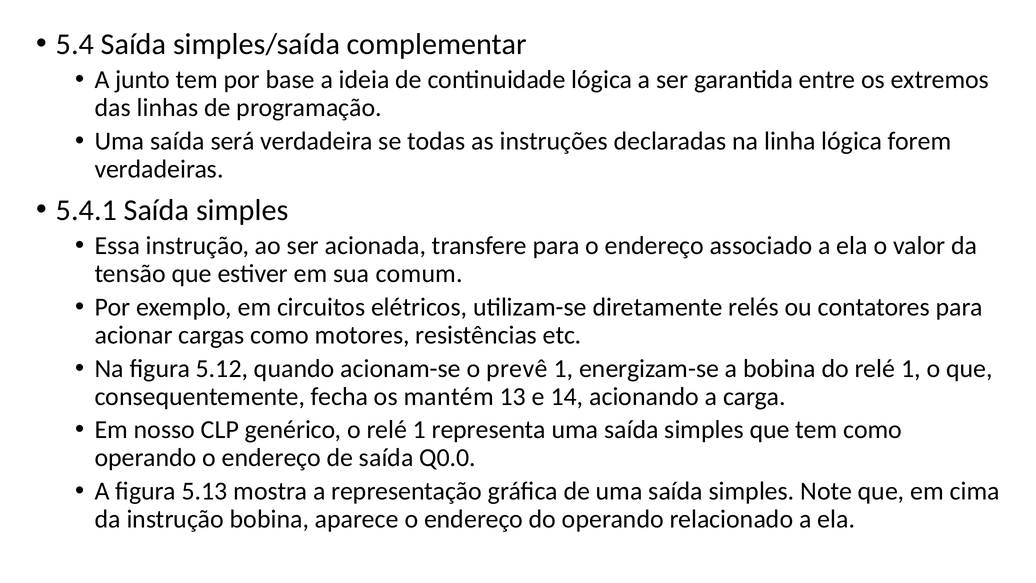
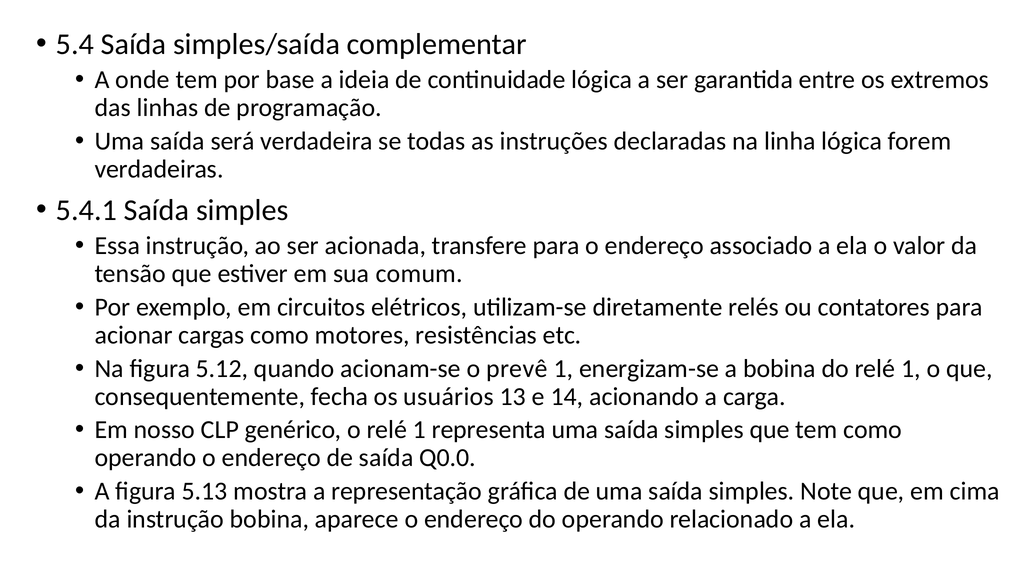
junto: junto -> onde
mantém: mantém -> usuários
